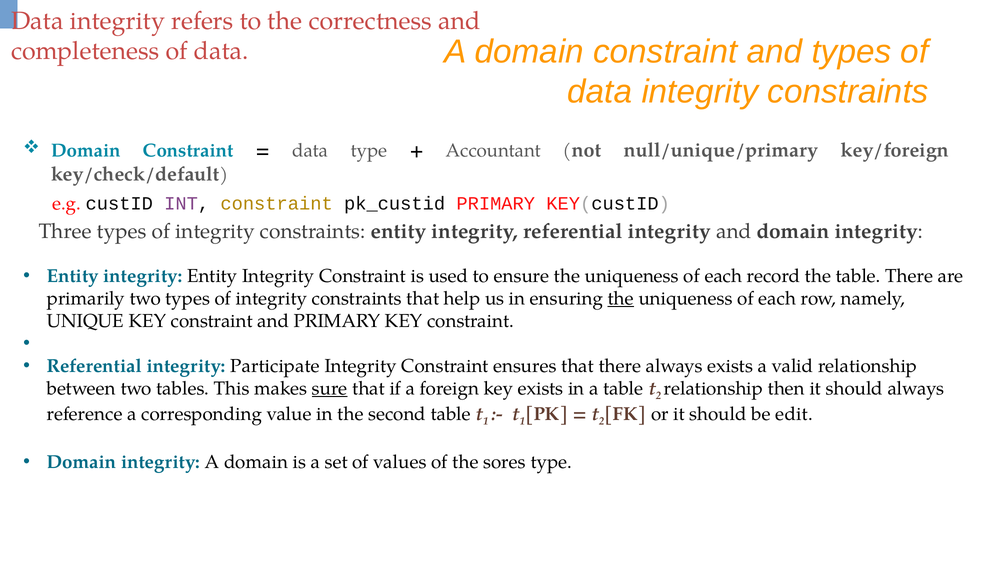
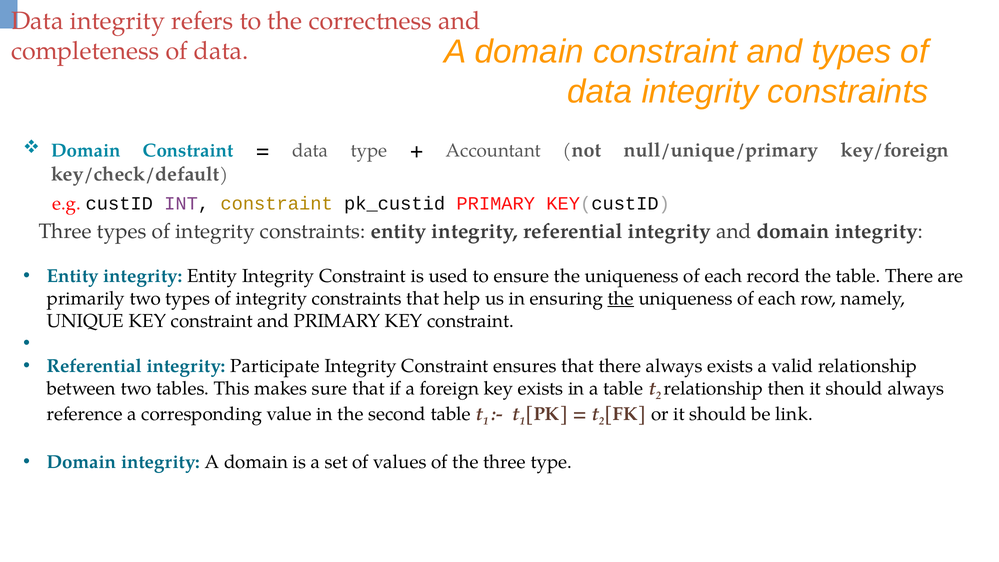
sure underline: present -> none
edit: edit -> link
the sores: sores -> three
